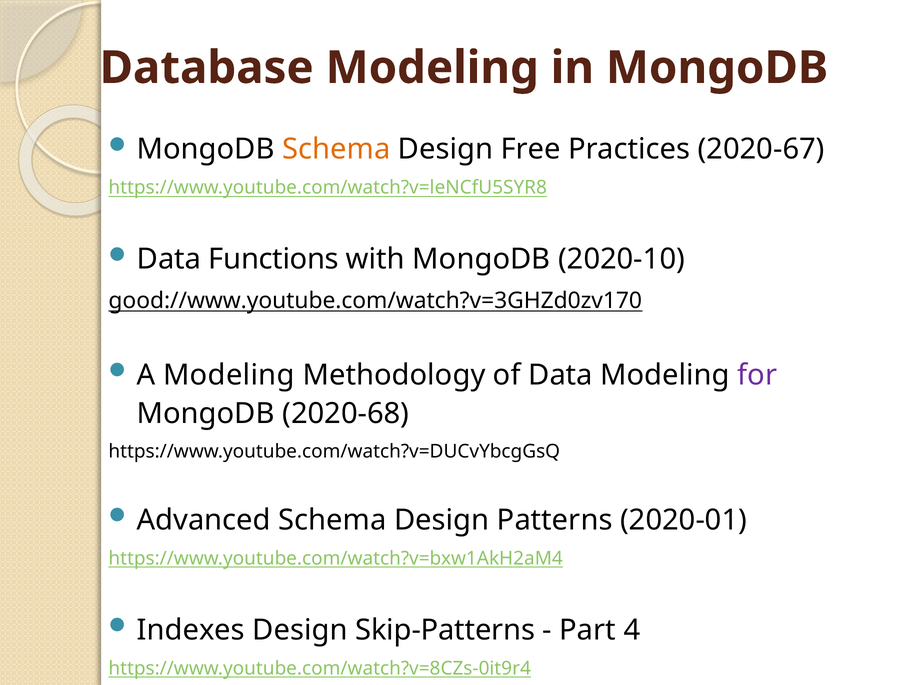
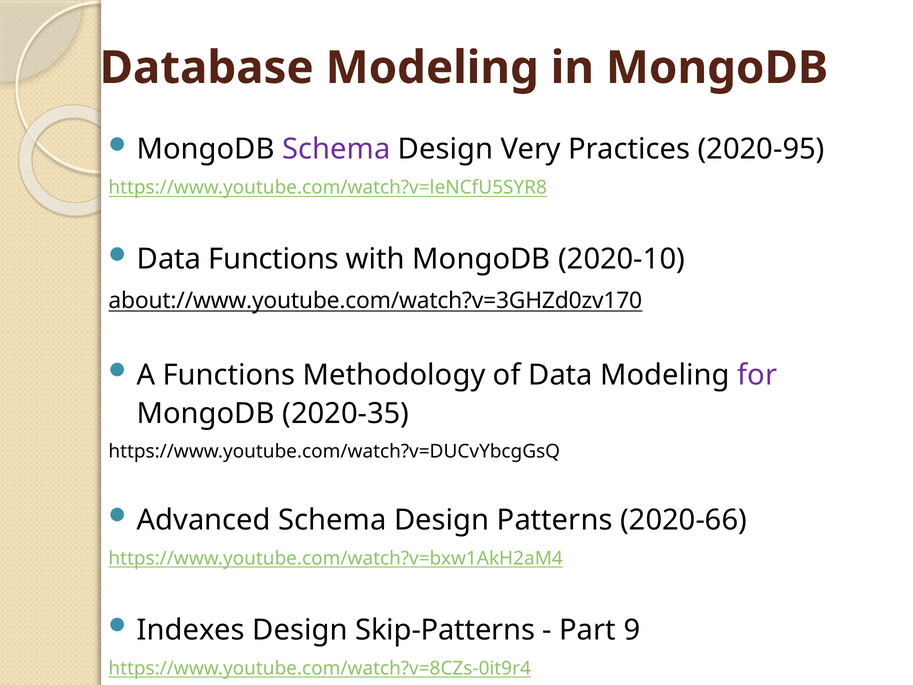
Schema at (336, 149) colour: orange -> purple
Free: Free -> Very
2020-67: 2020-67 -> 2020-95
good://www.youtube.com/watch?v=3GHZd0zv170: good://www.youtube.com/watch?v=3GHZd0zv170 -> about://www.youtube.com/watch?v=3GHZd0zv170
A Modeling: Modeling -> Functions
2020-68: 2020-68 -> 2020-35
2020-01: 2020-01 -> 2020-66
4: 4 -> 9
